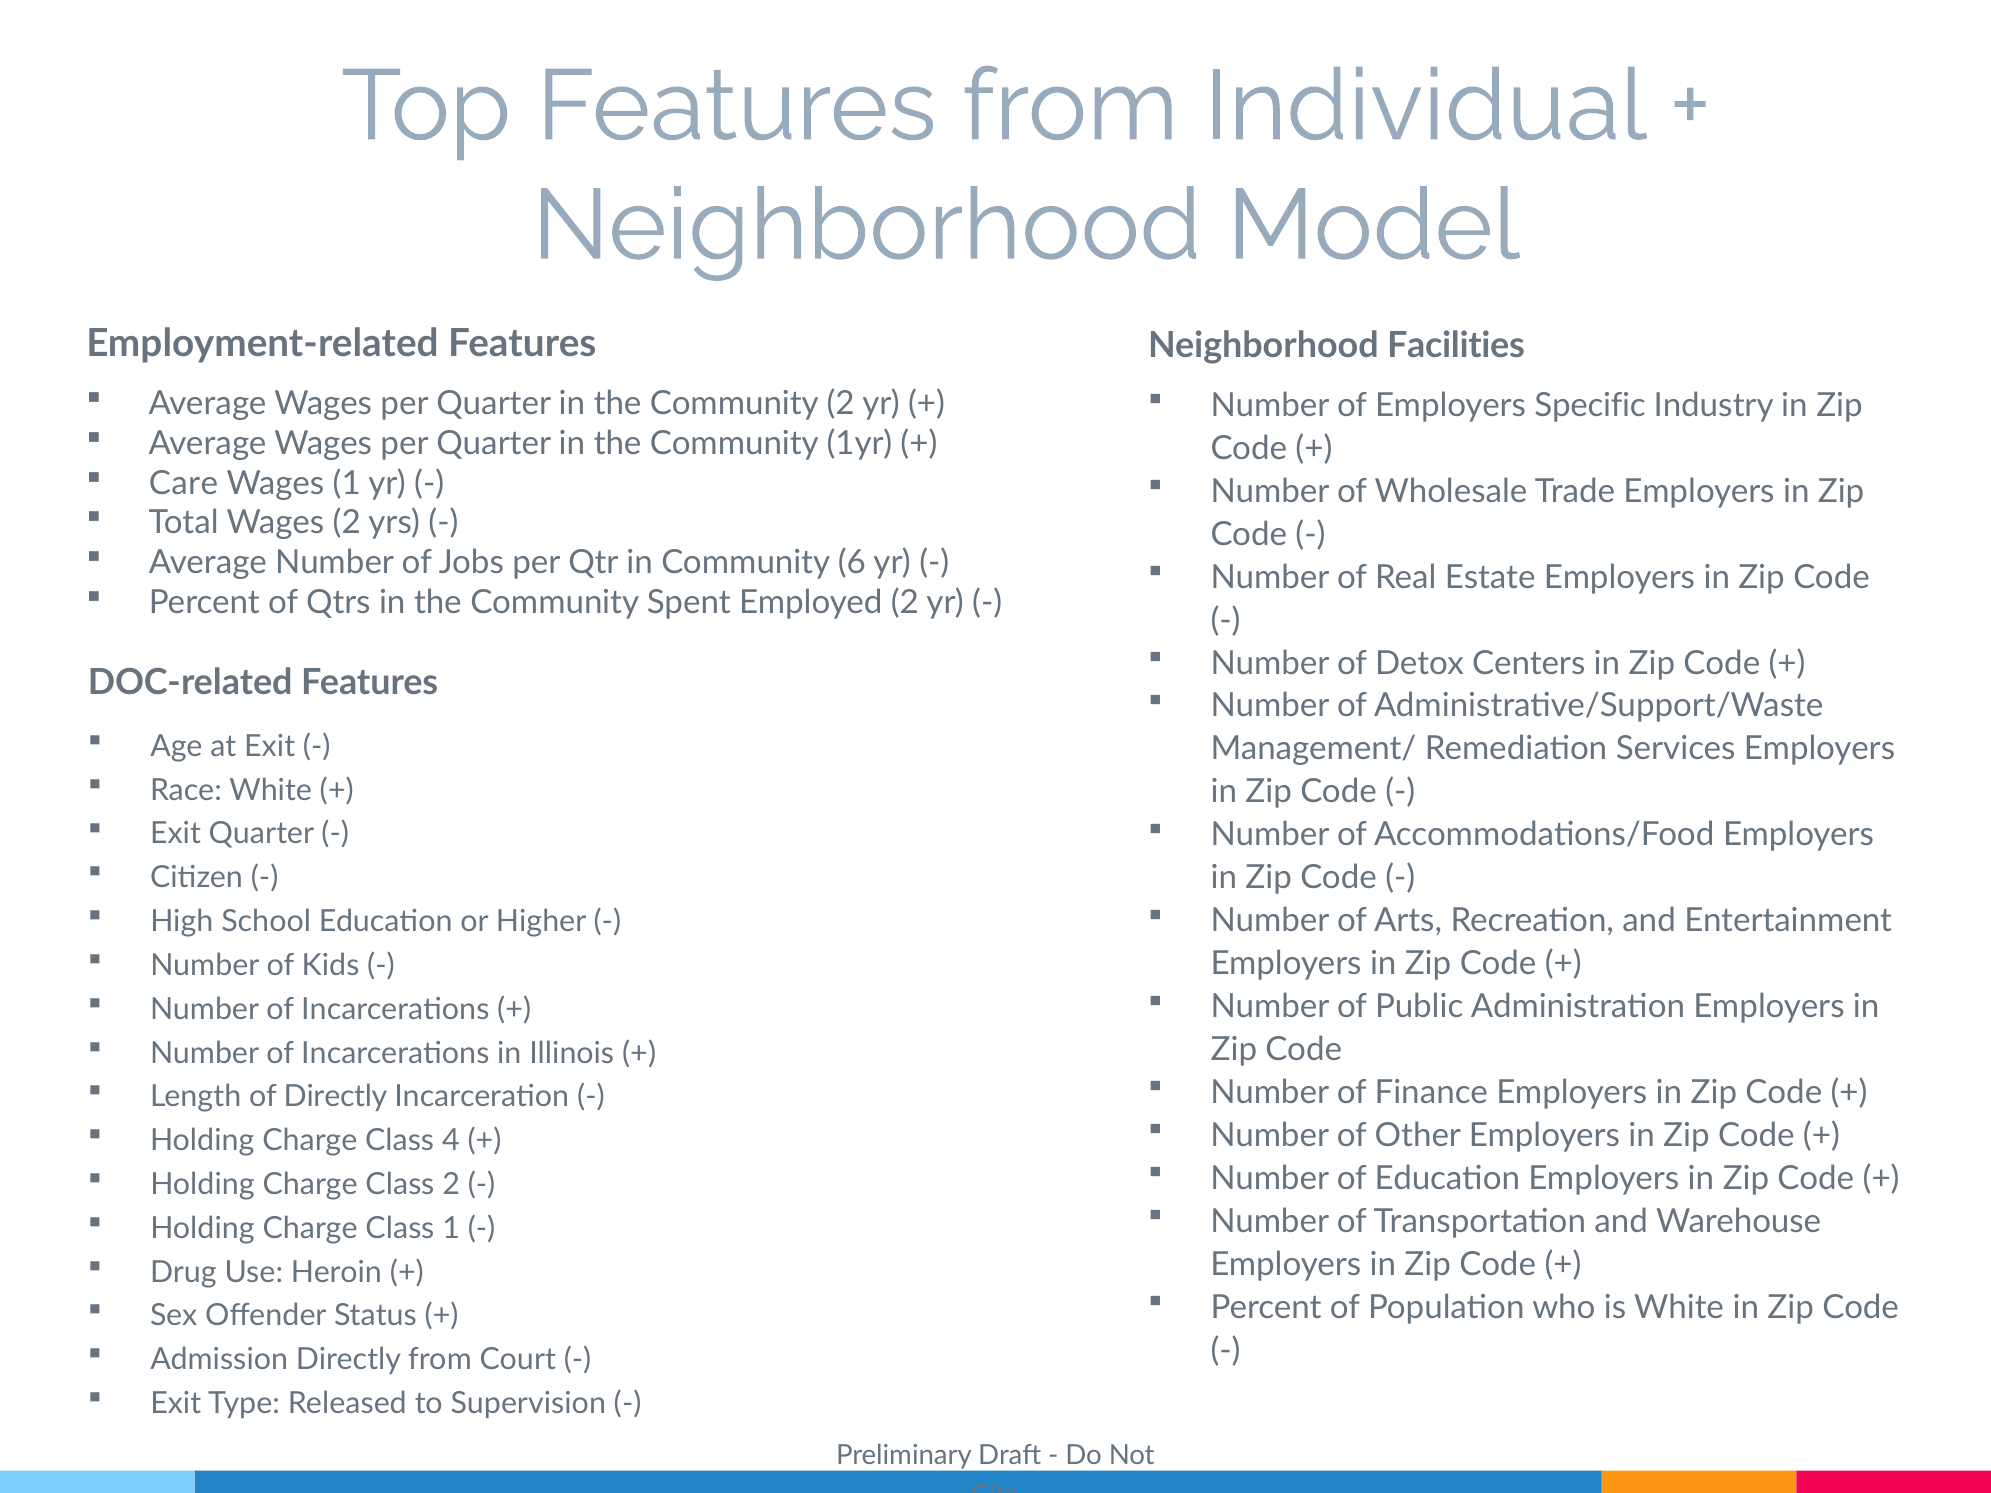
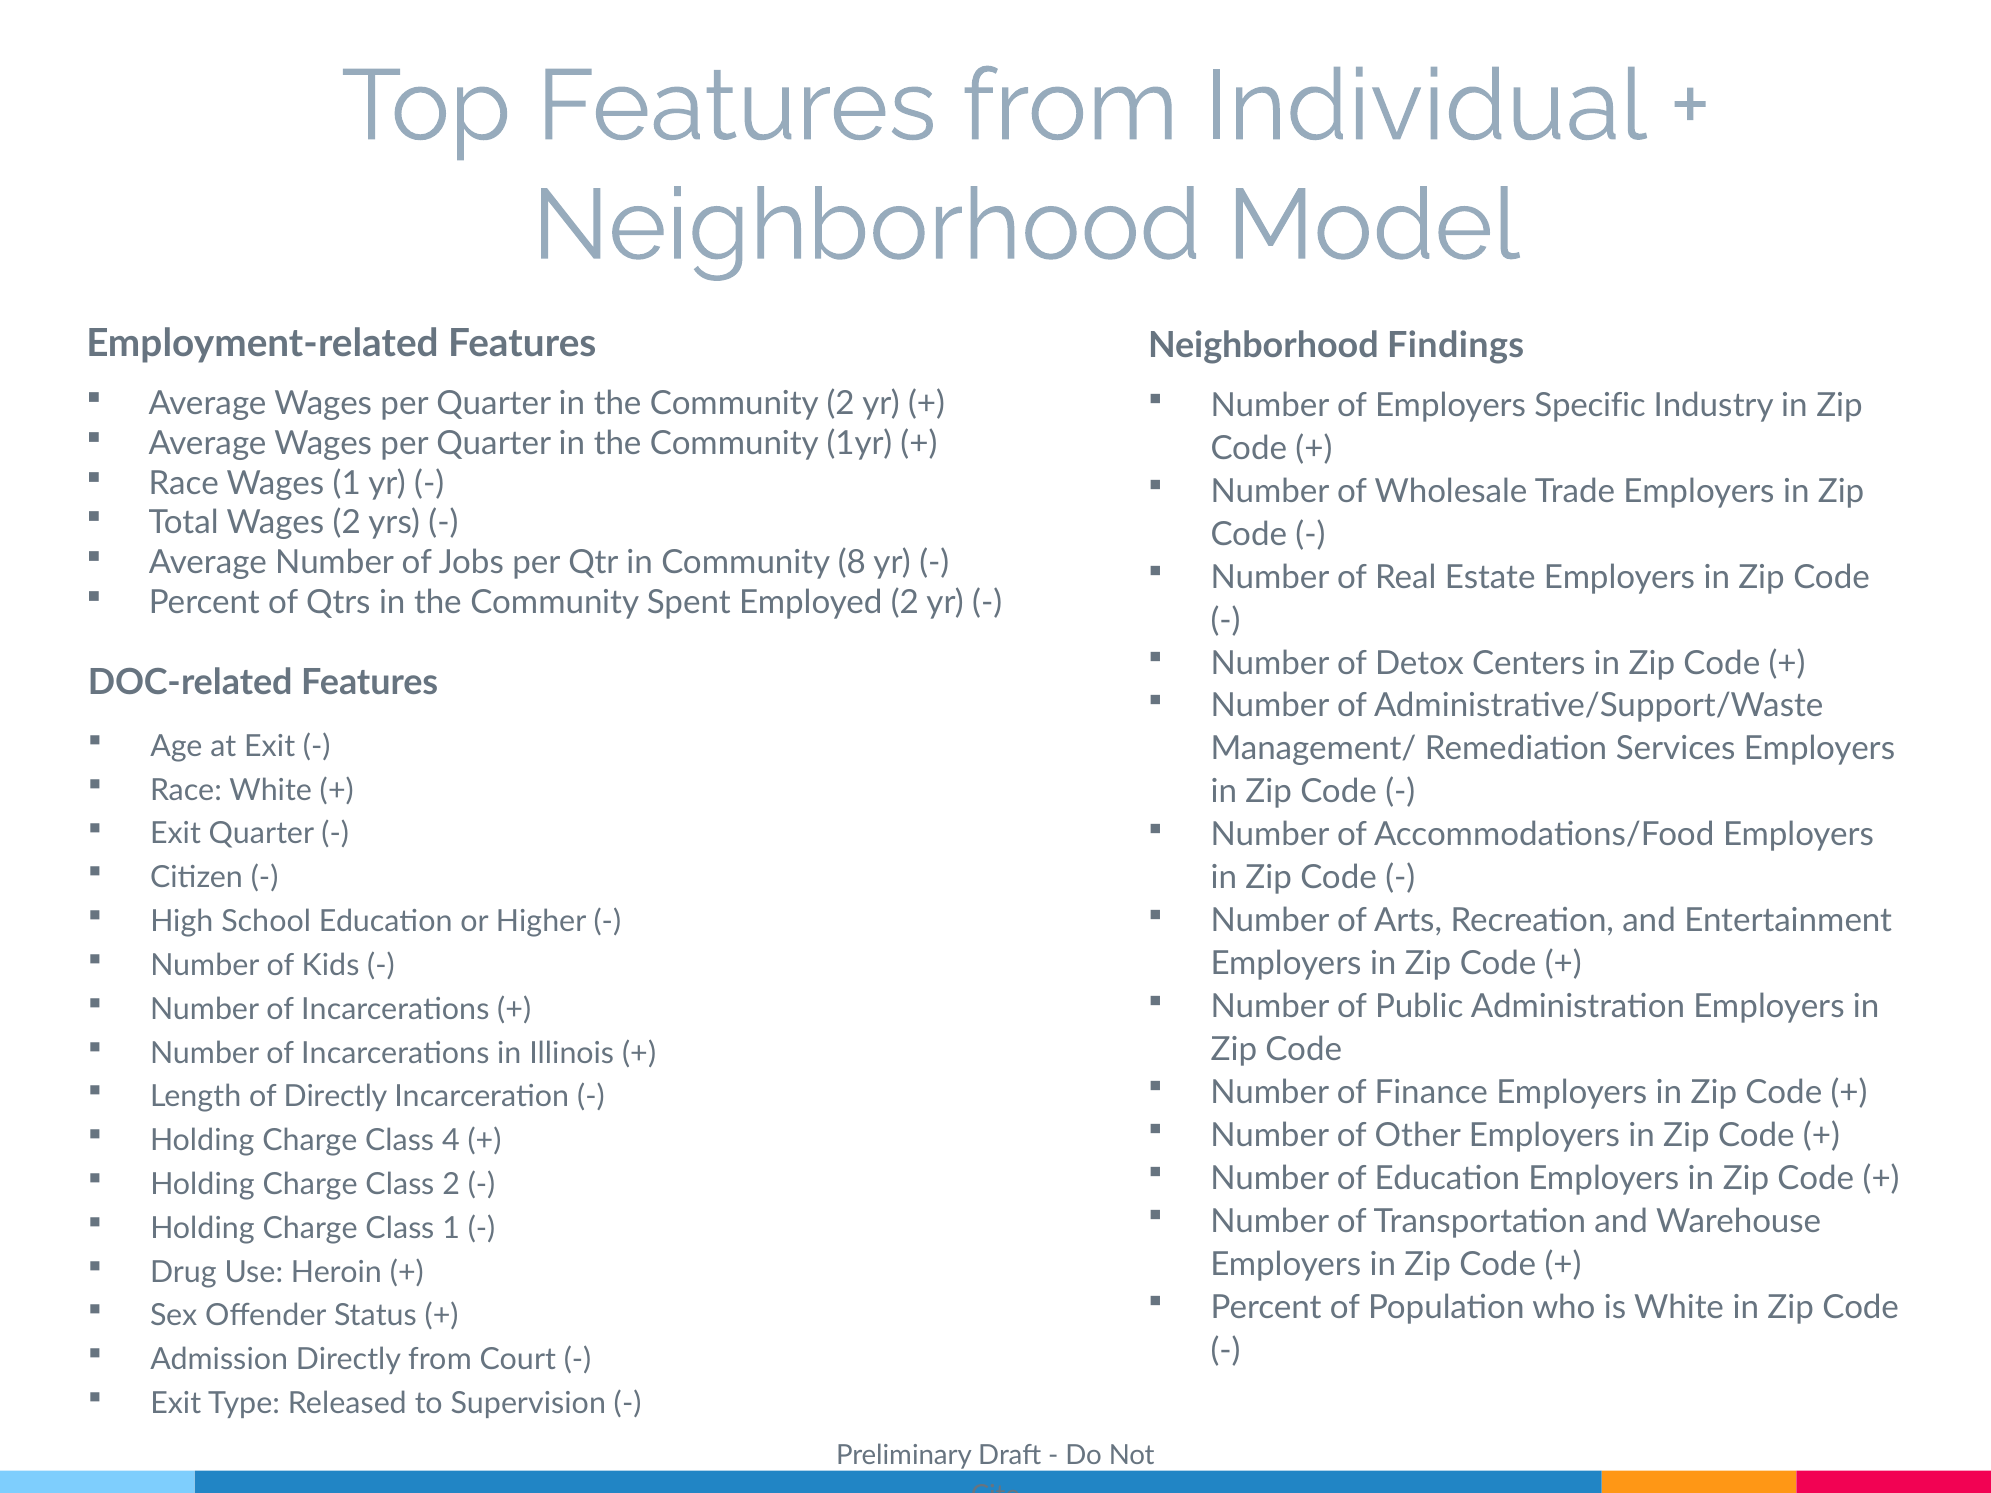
Facilities: Facilities -> Findings
Care at (183, 483): Care -> Race
6: 6 -> 8
